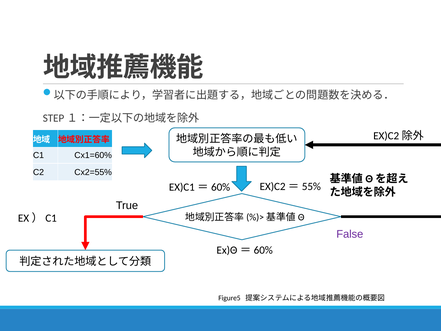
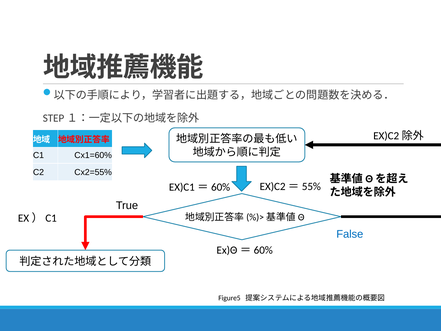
False colour: purple -> blue
